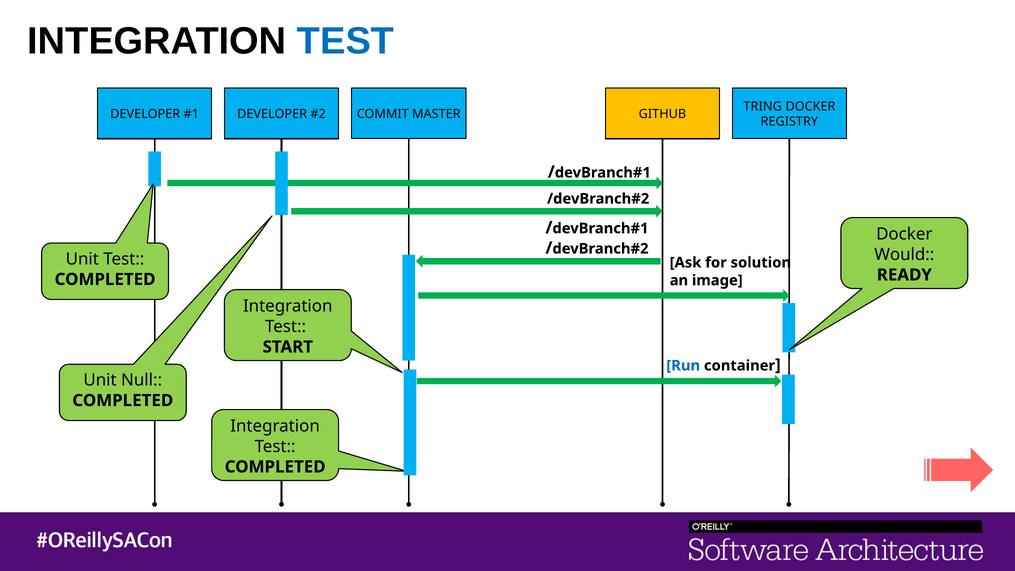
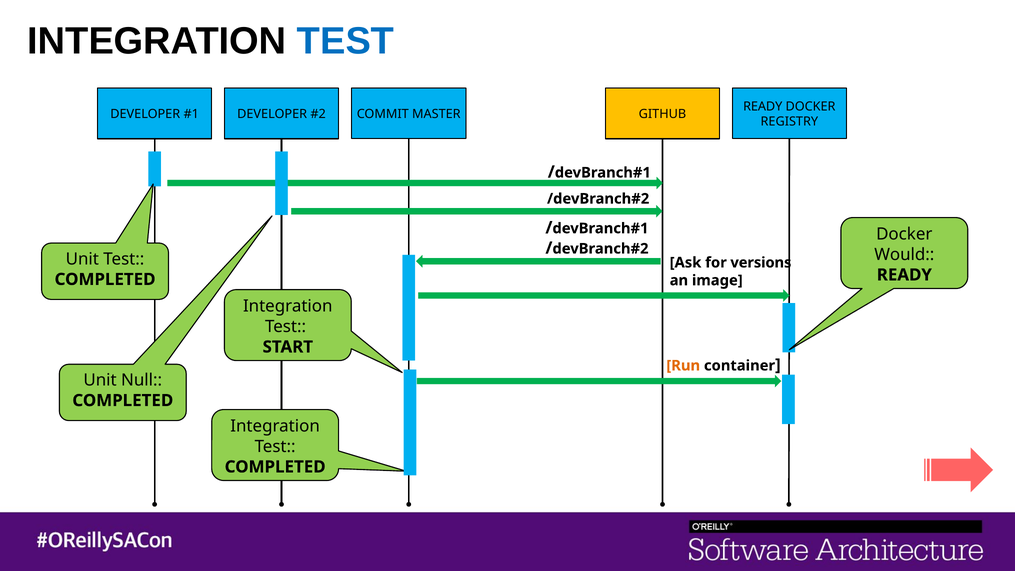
TRING at (763, 106): TRING -> READY
solution: solution -> versions
Run colour: blue -> orange
